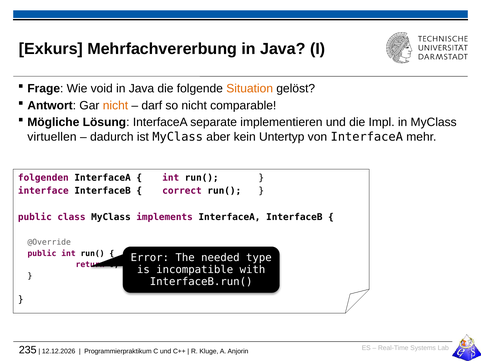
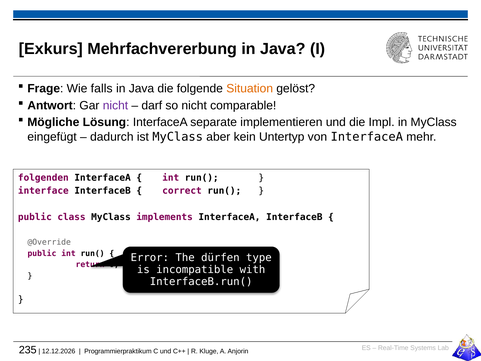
void: void -> falls
nicht at (115, 105) colour: orange -> purple
virtuellen: virtuellen -> eingefügt
needed: needed -> dürfen
